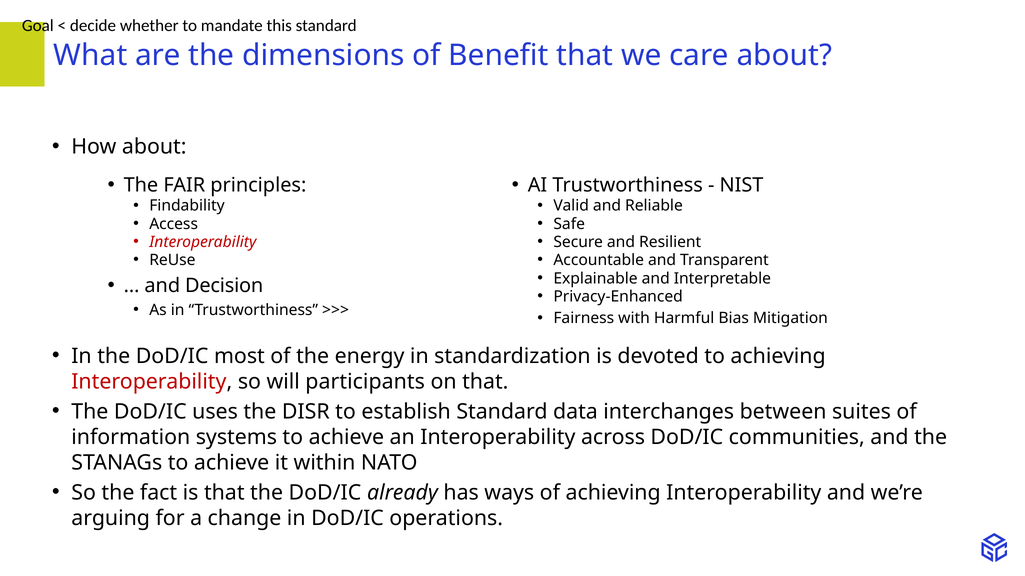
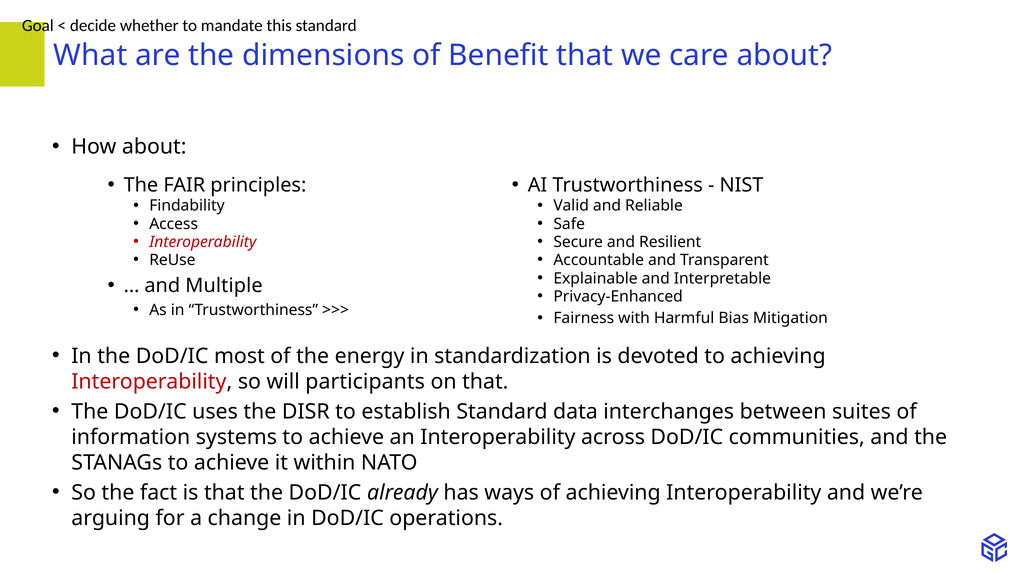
Decision: Decision -> Multiple
